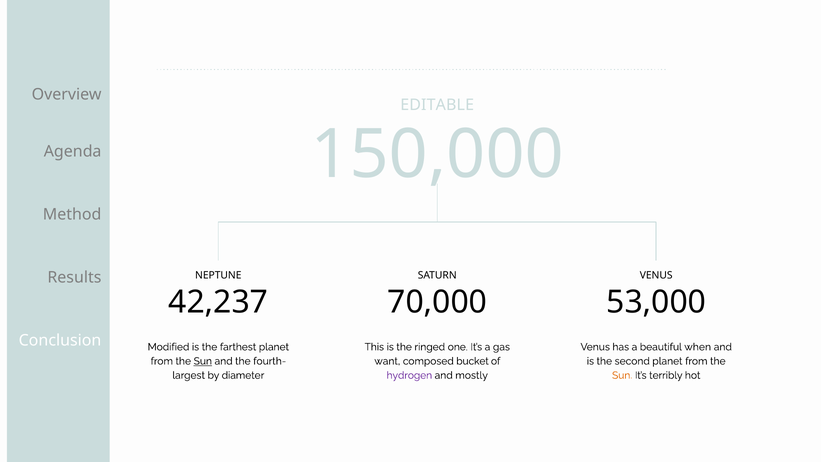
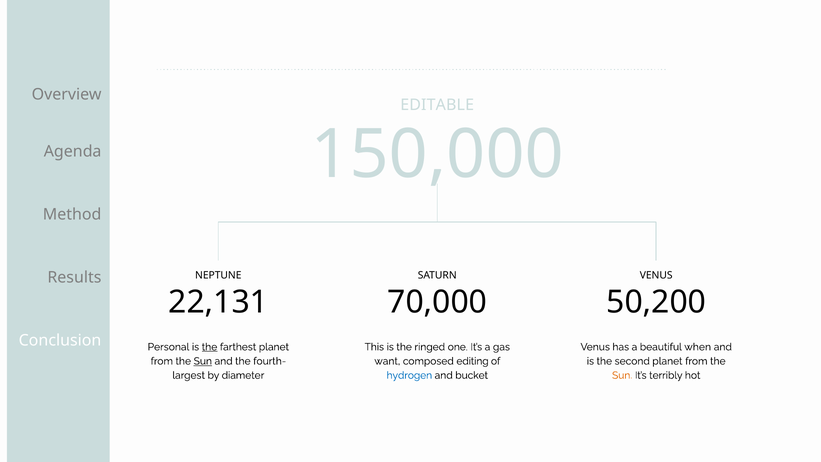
42,237: 42,237 -> 22,131
53,000: 53,000 -> 50,200
Modified: Modified -> Personal
the at (210, 347) underline: none -> present
bucket: bucket -> editing
hydrogen colour: purple -> blue
mostly: mostly -> bucket
